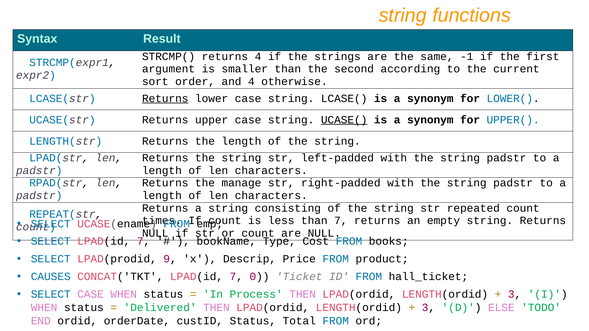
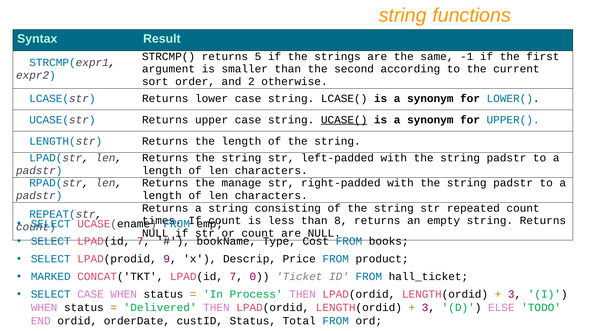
returns 4: 4 -> 5
and 4: 4 -> 2
Returns at (165, 98) underline: present -> none
than 7: 7 -> 8
CAUSES: CAUSES -> MARKED
